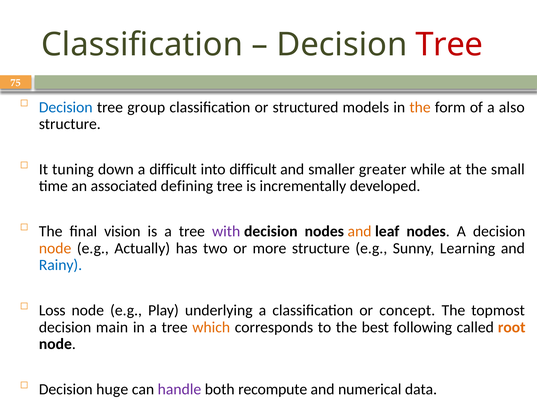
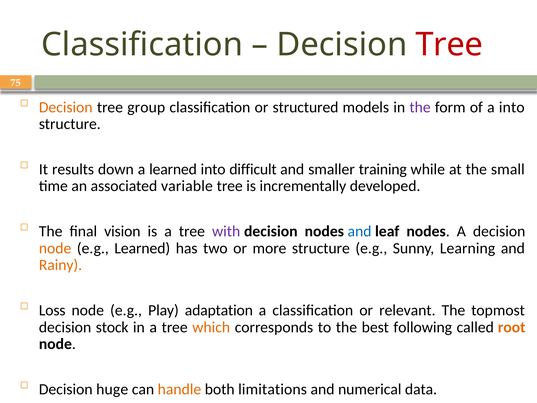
Decision at (66, 107) colour: blue -> orange
the at (420, 107) colour: orange -> purple
a also: also -> into
tuning: tuning -> results
a difficult: difficult -> learned
greater: greater -> training
defining: defining -> variable
and at (360, 231) colour: orange -> blue
e.g Actually: Actually -> Learned
Rainy colour: blue -> orange
underlying: underlying -> adaptation
concept: concept -> relevant
main: main -> stock
handle colour: purple -> orange
recompute: recompute -> limitations
